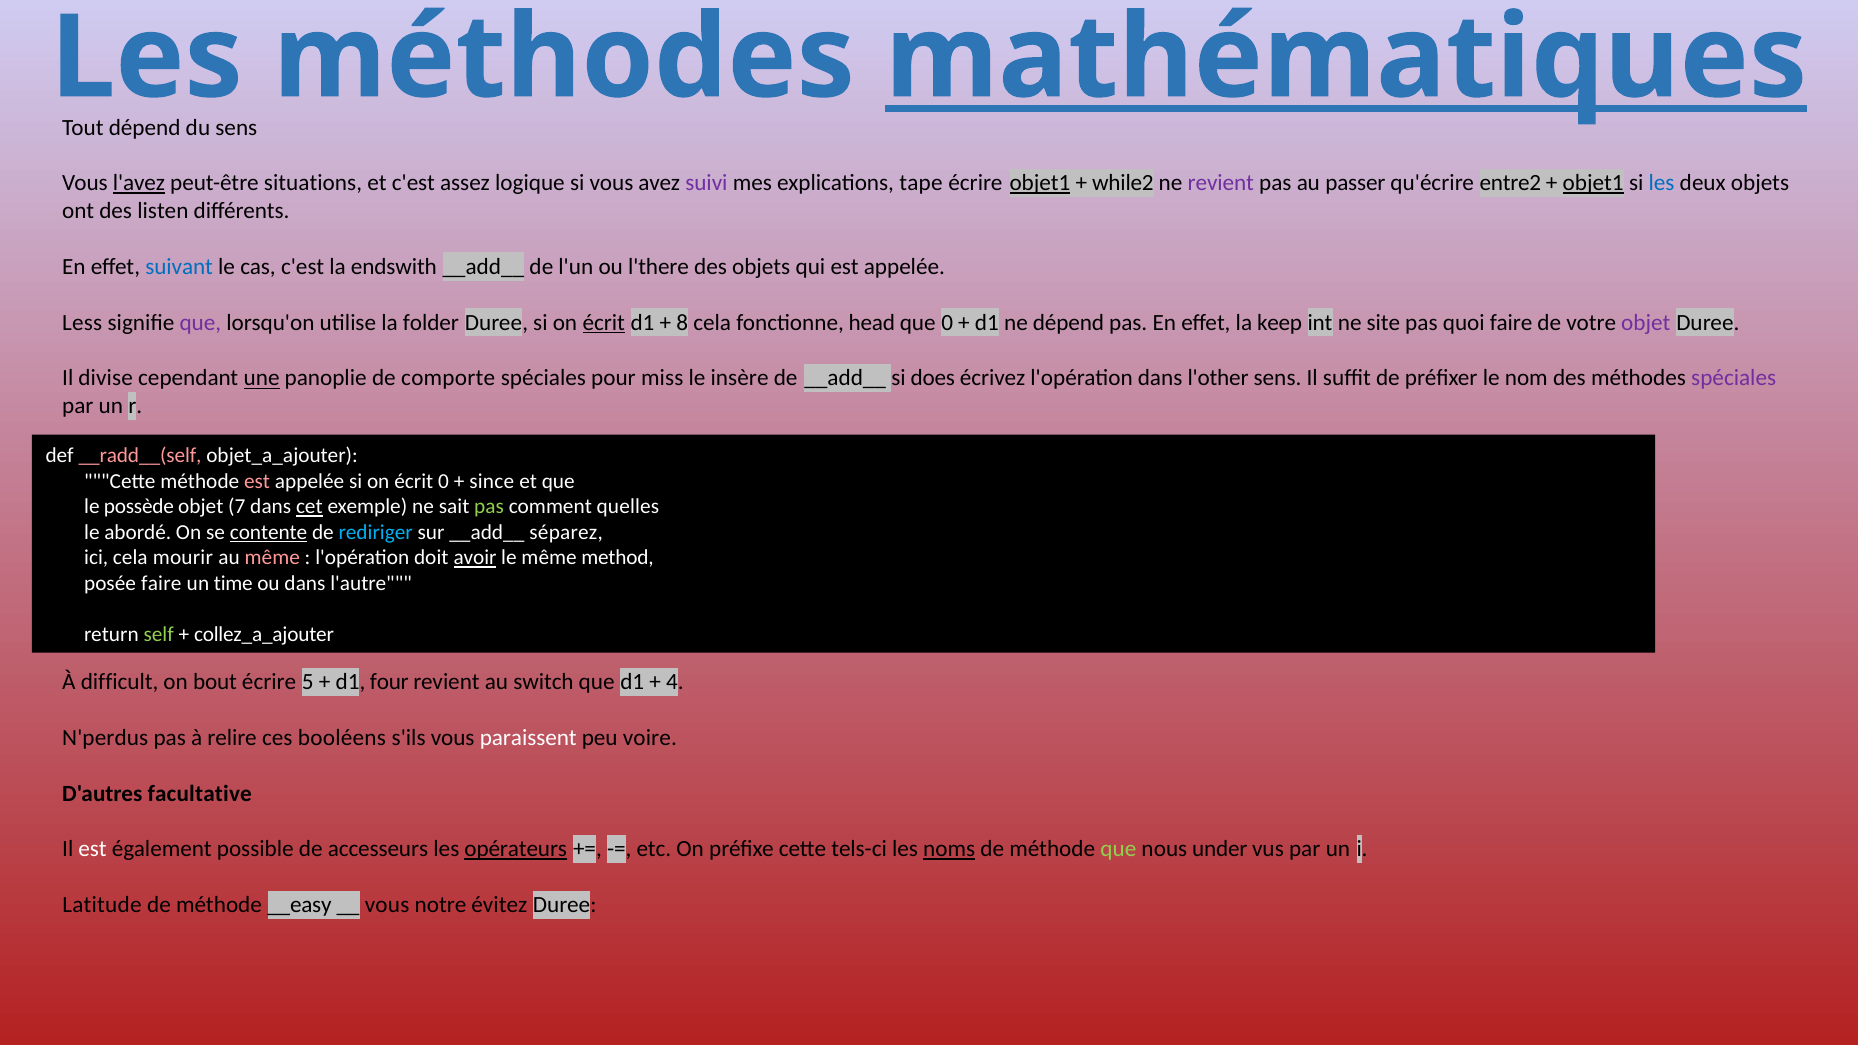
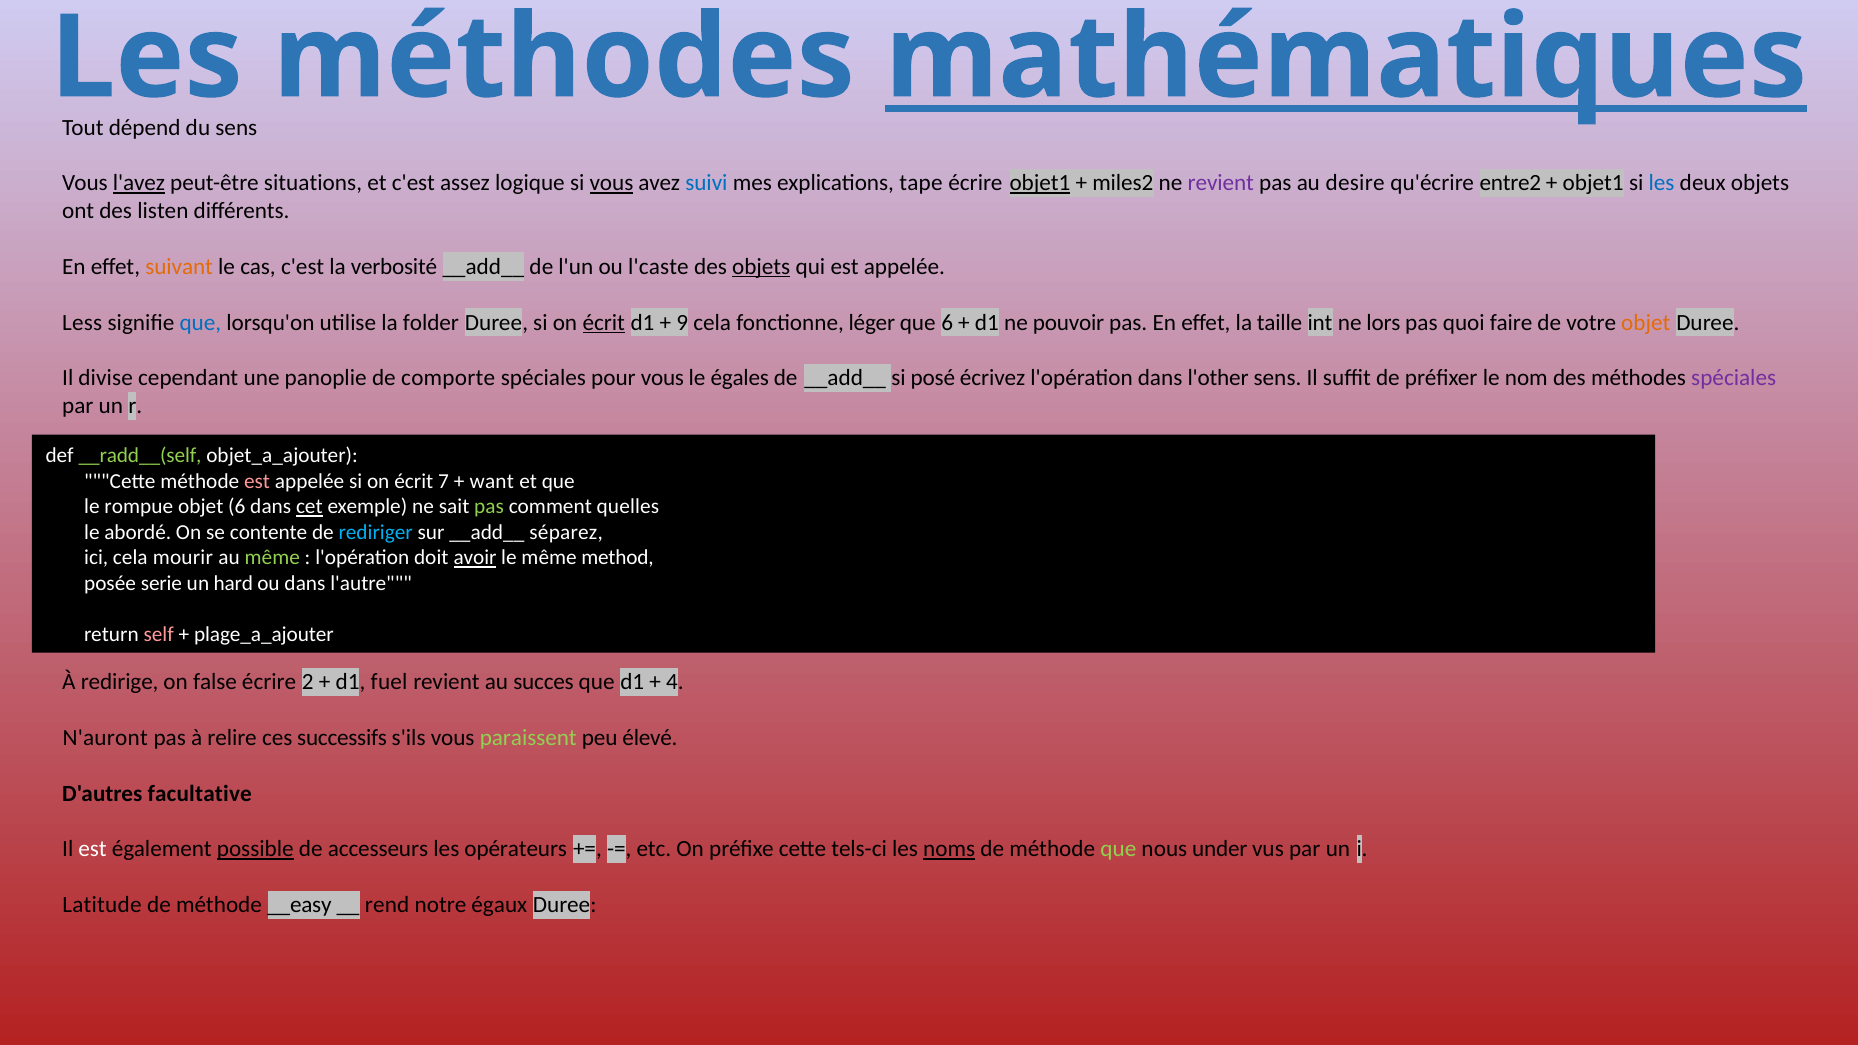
vous at (611, 183) underline: none -> present
suivi colour: purple -> blue
while2: while2 -> miles2
passer: passer -> desire
objet1 at (1593, 183) underline: present -> none
suivant colour: blue -> orange
endswith: endswith -> verbosité
l'there: l'there -> l'caste
objets at (761, 267) underline: none -> present
que at (200, 323) colour: purple -> blue
8: 8 -> 9
head: head -> léger
que 0: 0 -> 6
ne dépend: dépend -> pouvoir
keep: keep -> taille
site: site -> lors
objet at (1646, 323) colour: purple -> orange
une underline: present -> none
pour miss: miss -> vous
insère: insère -> égales
does: does -> posé
__radd__(self colour: pink -> light green
écrit 0: 0 -> 7
since: since -> want
possède: possède -> rompue
objet 7: 7 -> 6
contente underline: present -> none
même at (272, 558) colour: pink -> light green
posée faire: faire -> serie
time: time -> hard
self colour: light green -> pink
collez_a_ajouter: collez_a_ajouter -> plage_a_ajouter
difficult: difficult -> redirige
bout: bout -> false
5: 5 -> 2
four: four -> fuel
switch: switch -> succes
N'perdus: N'perdus -> N'auront
booléens: booléens -> successifs
paraissent colour: white -> light green
voire: voire -> élevé
possible underline: none -> present
opérateurs underline: present -> none
vous at (387, 905): vous -> rend
évitez: évitez -> égaux
